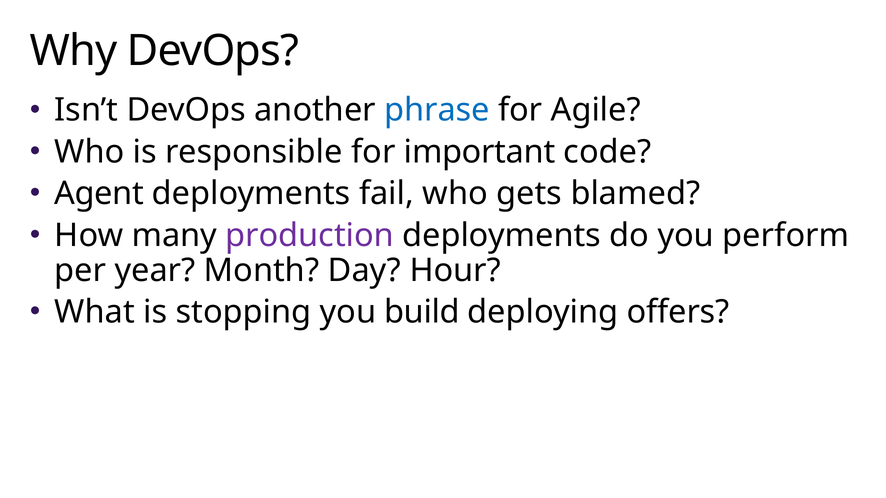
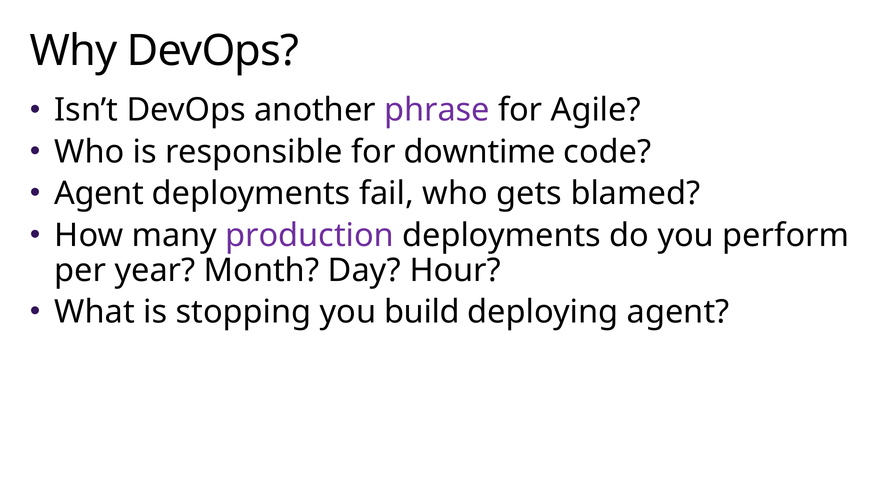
phrase colour: blue -> purple
important: important -> downtime
deploying offers: offers -> agent
